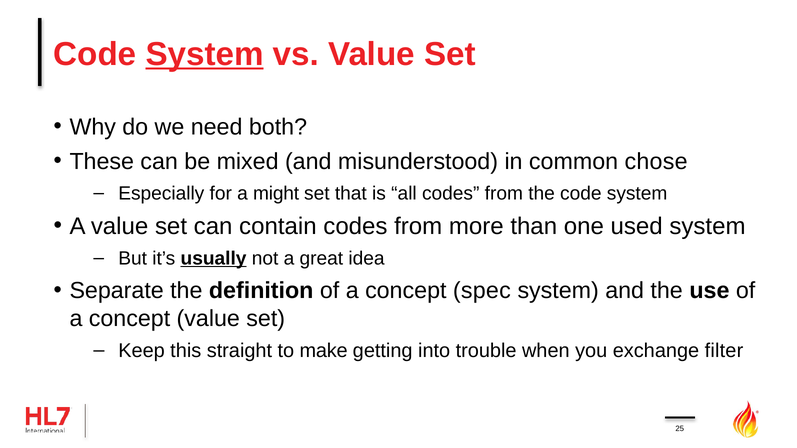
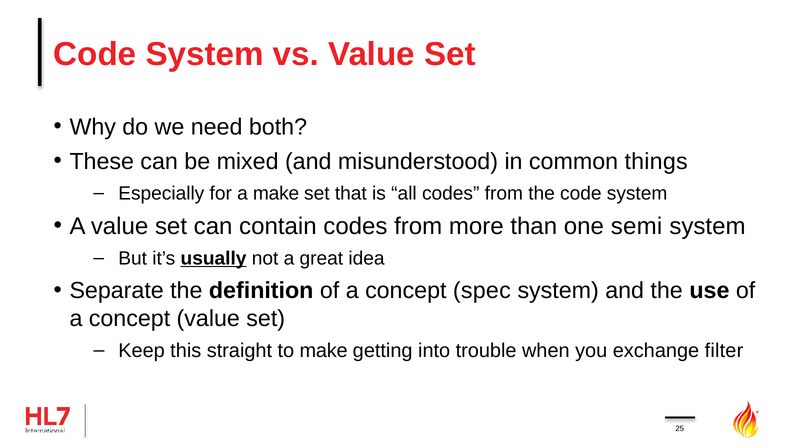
System at (205, 54) underline: present -> none
chose: chose -> things
a might: might -> make
used: used -> semi
